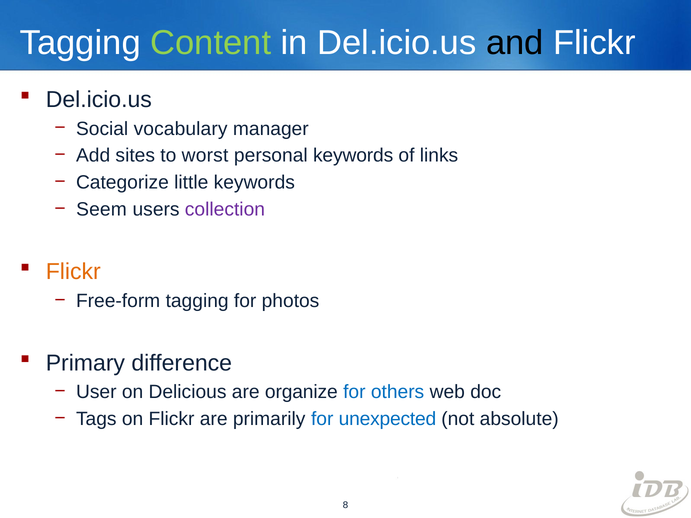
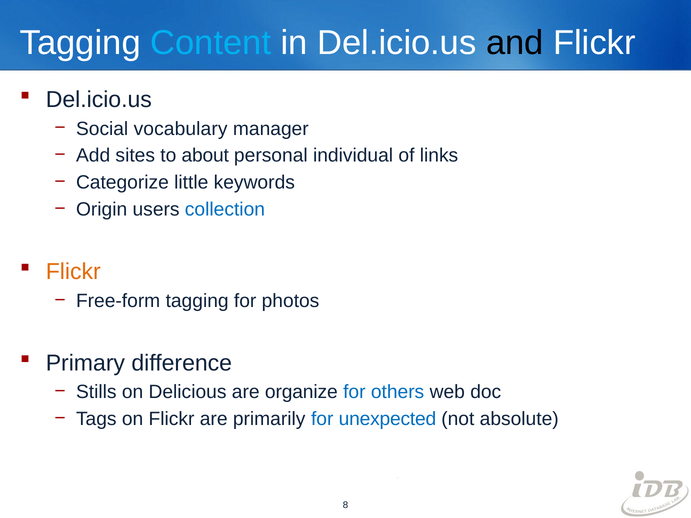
Content colour: light green -> light blue
worst: worst -> about
personal keywords: keywords -> individual
Seem: Seem -> Origin
collection colour: purple -> blue
User: User -> Stills
